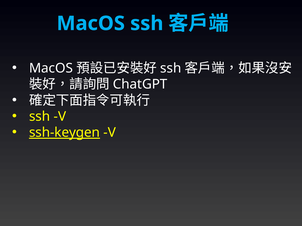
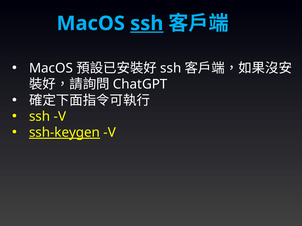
ssh at (147, 23) underline: none -> present
